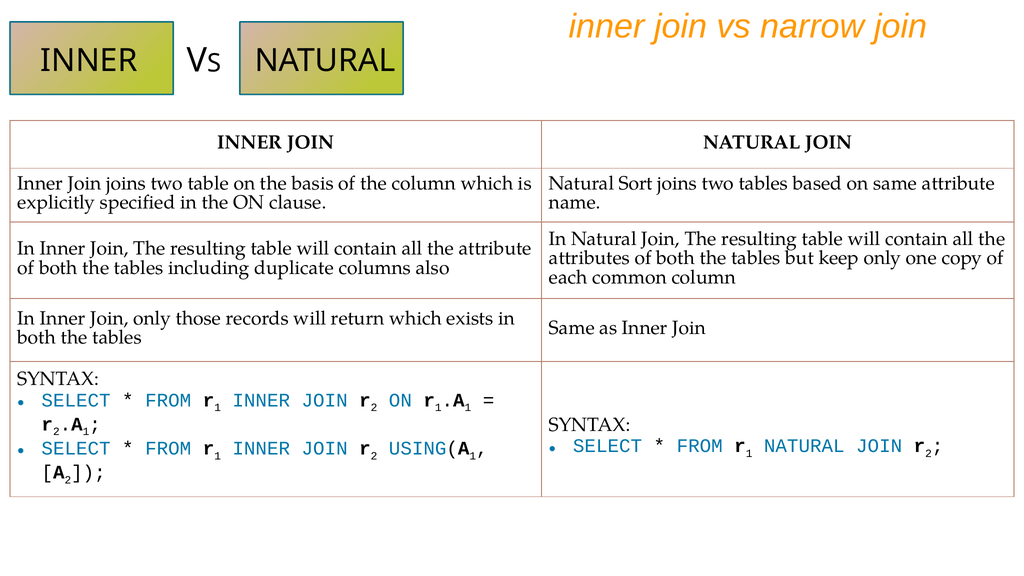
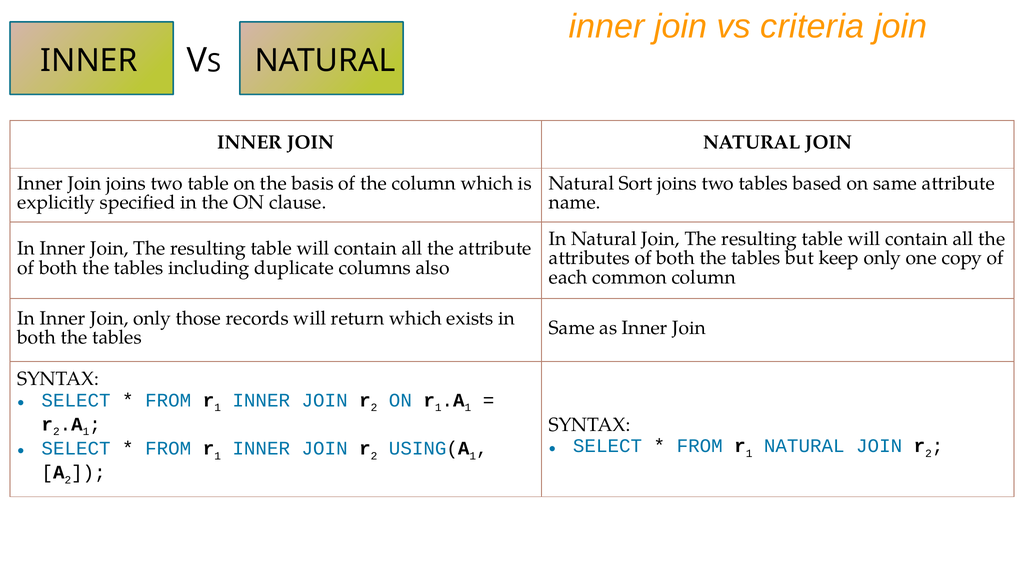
narrow: narrow -> criteria
